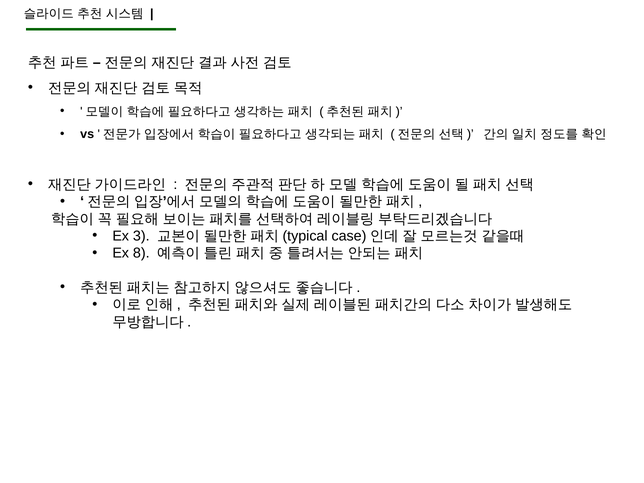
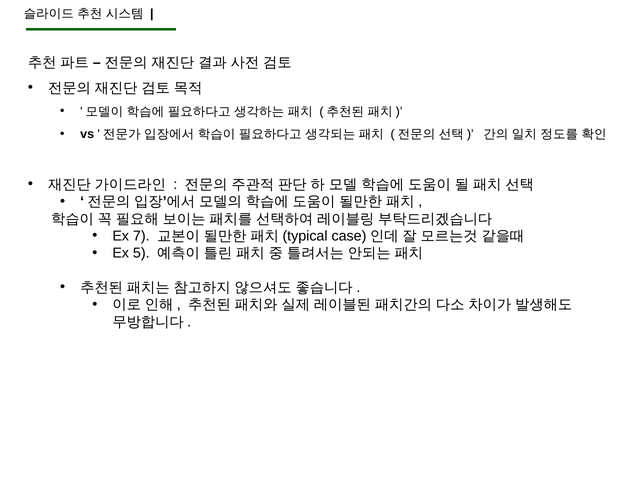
3: 3 -> 7
8: 8 -> 5
